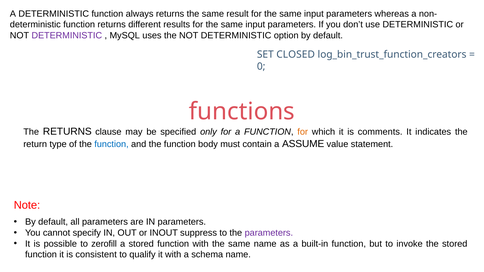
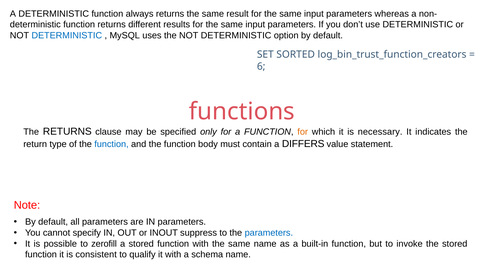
DETERMINISTIC at (67, 35) colour: purple -> blue
CLOSED: CLOSED -> SORTED
0: 0 -> 6
comments: comments -> necessary
ASSUME: ASSUME -> DIFFERS
parameters at (269, 233) colour: purple -> blue
